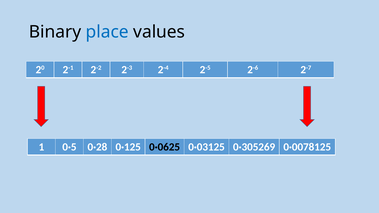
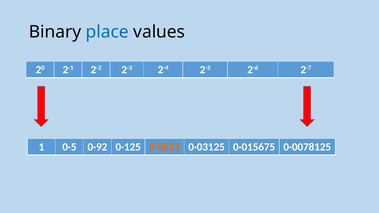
0·28: 0·28 -> 0·92
0·0625 colour: black -> orange
0·305269: 0·305269 -> 0·015675
